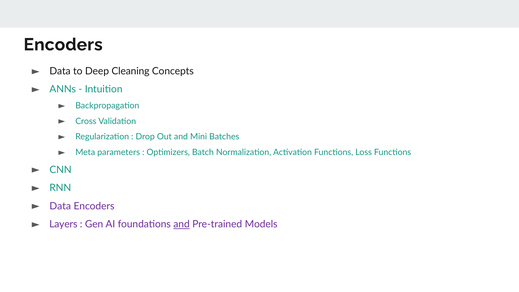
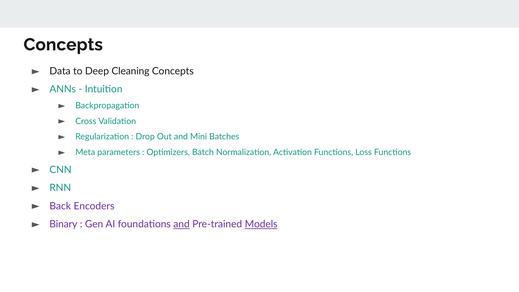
Encoders at (63, 45): Encoders -> Concepts
Data at (60, 206): Data -> Back
Layers: Layers -> Binary
Models underline: none -> present
